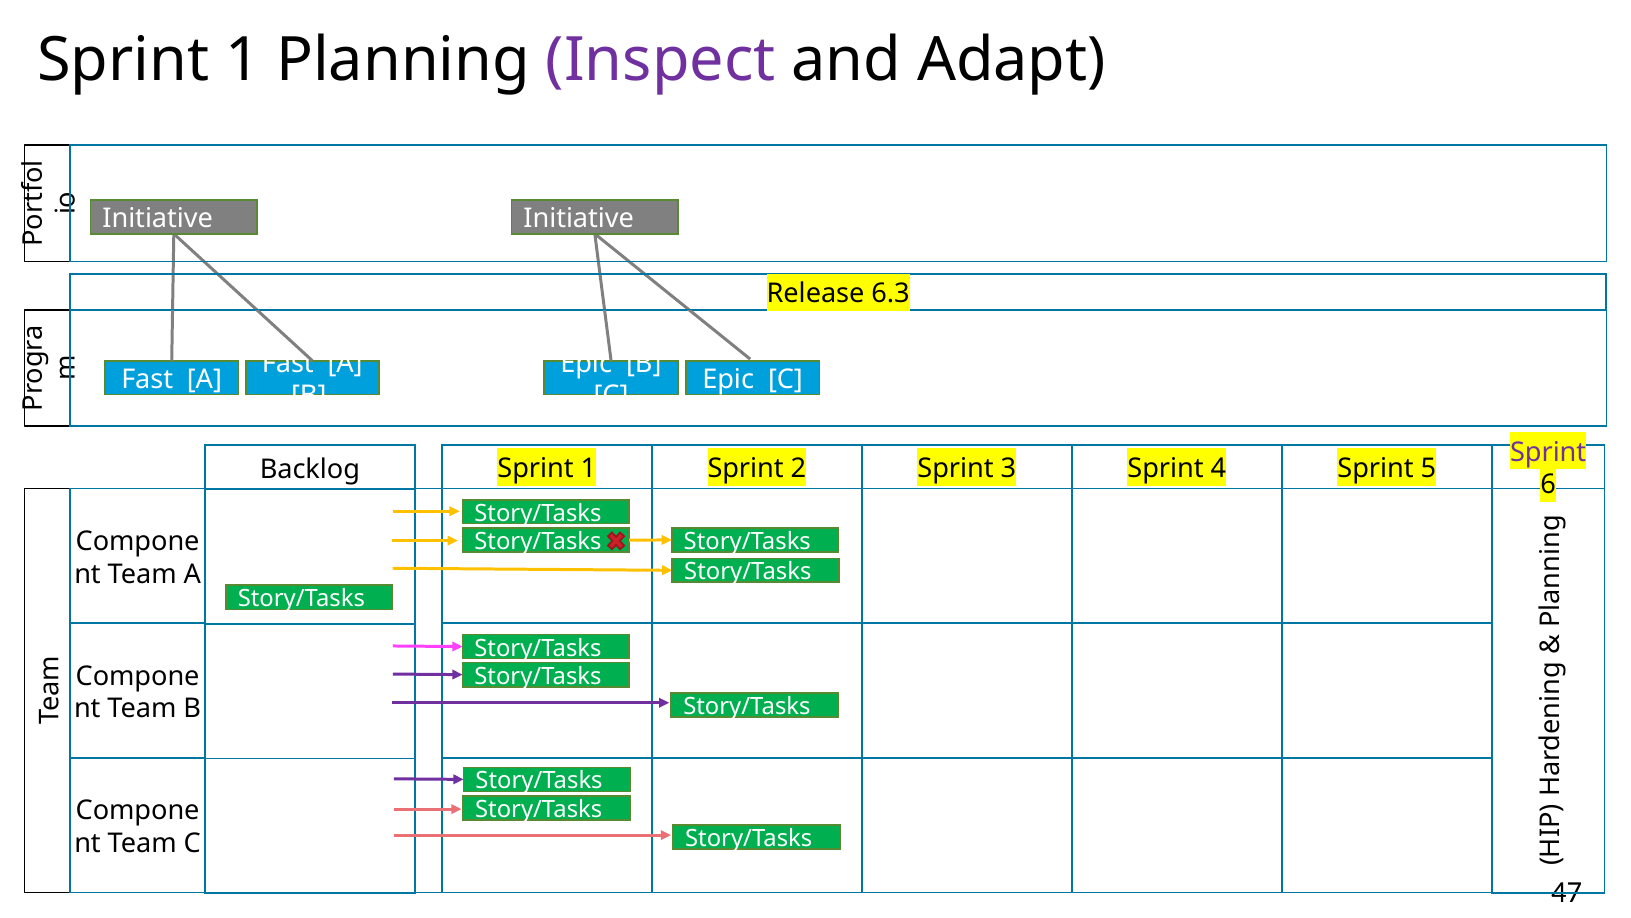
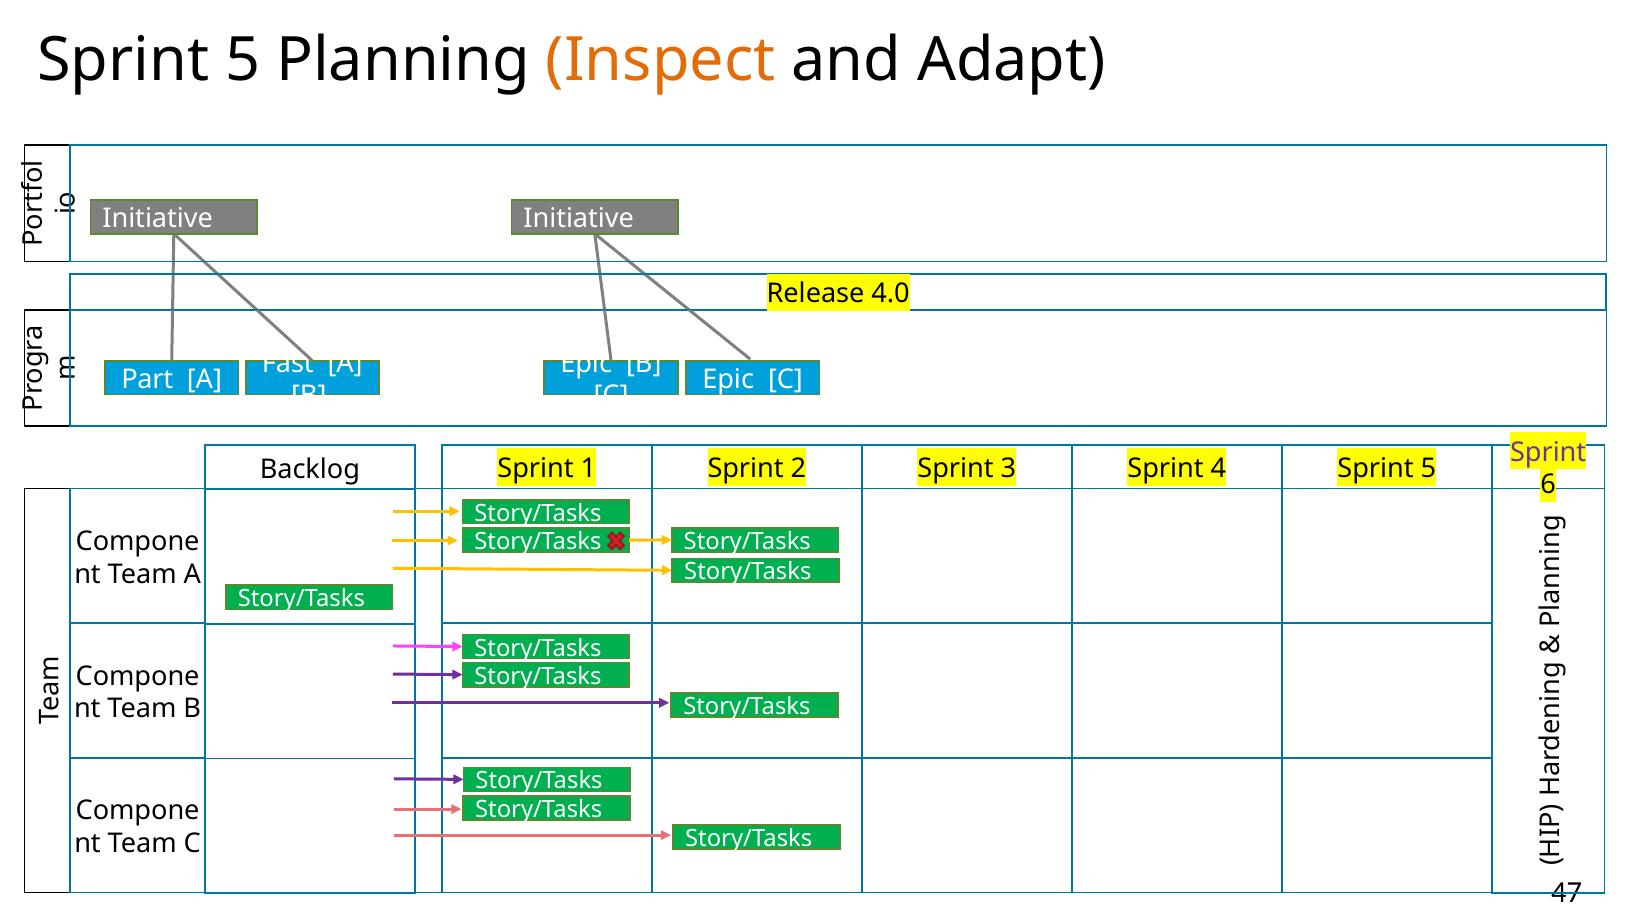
1 at (243, 61): 1 -> 5
Inspect colour: purple -> orange
6.3: 6.3 -> 4.0
Fast at (147, 379): Fast -> Part
